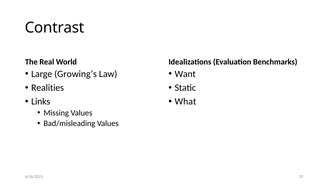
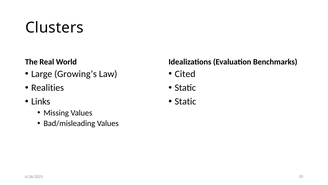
Contrast: Contrast -> Clusters
Want: Want -> Cited
What at (185, 101): What -> Static
